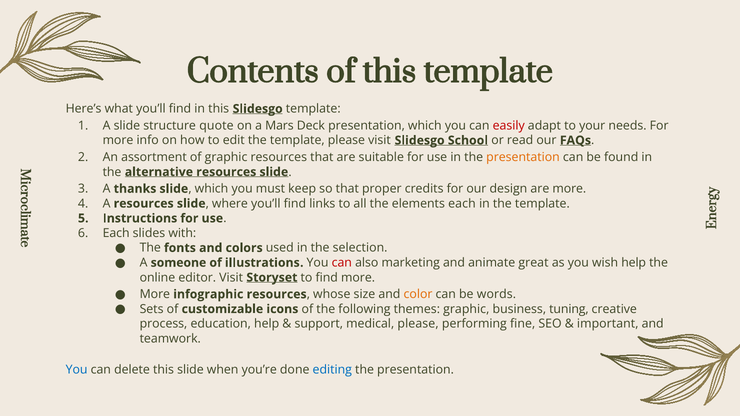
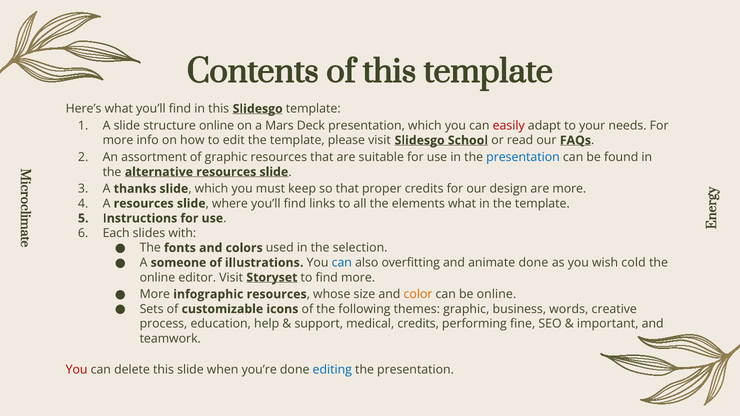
structure quote: quote -> online
presentation at (523, 157) colour: orange -> blue
elements each: each -> what
can at (342, 263) colour: red -> blue
marketing: marketing -> overfitting
animate great: great -> done
wish help: help -> cold
be words: words -> online
tuning: tuning -> words
medical please: please -> credits
You at (77, 370) colour: blue -> red
